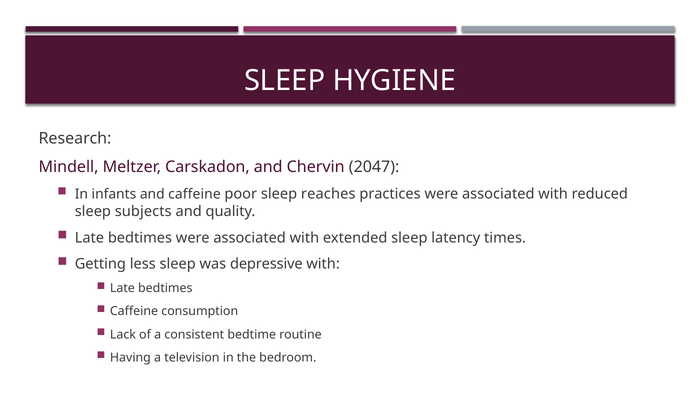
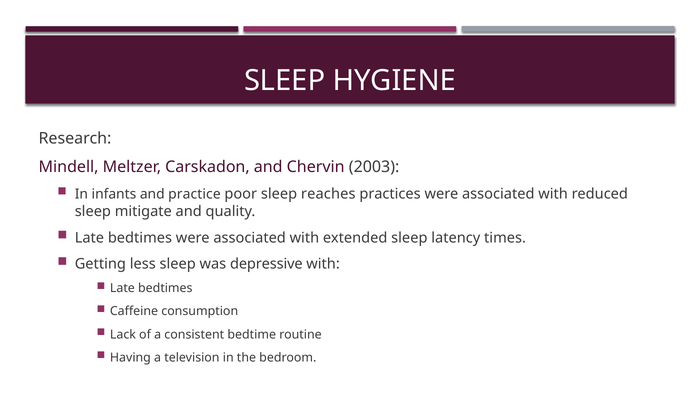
2047: 2047 -> 2003
and caffeine: caffeine -> practice
subjects: subjects -> mitigate
